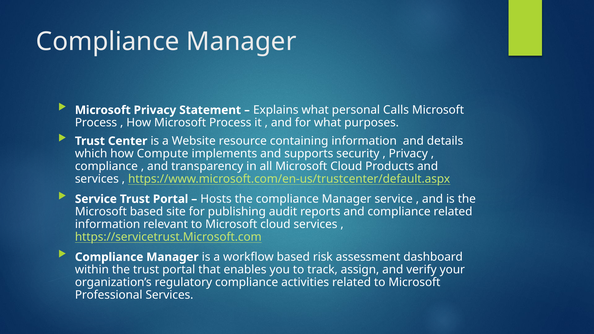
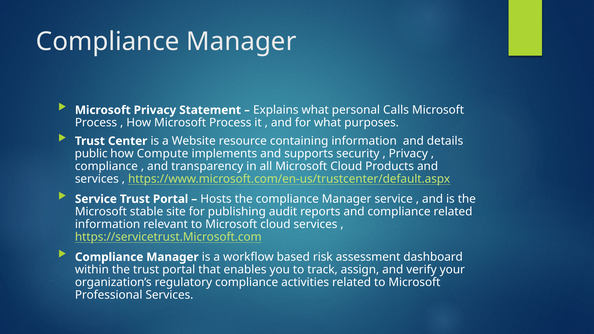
which: which -> public
Microsoft based: based -> stable
